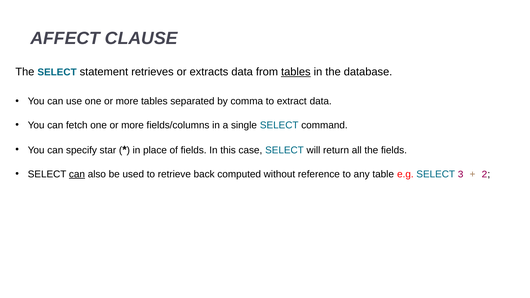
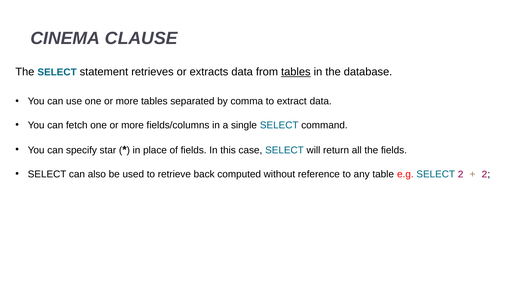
AFFECT: AFFECT -> CINEMA
can at (77, 174) underline: present -> none
SELECT 3: 3 -> 2
